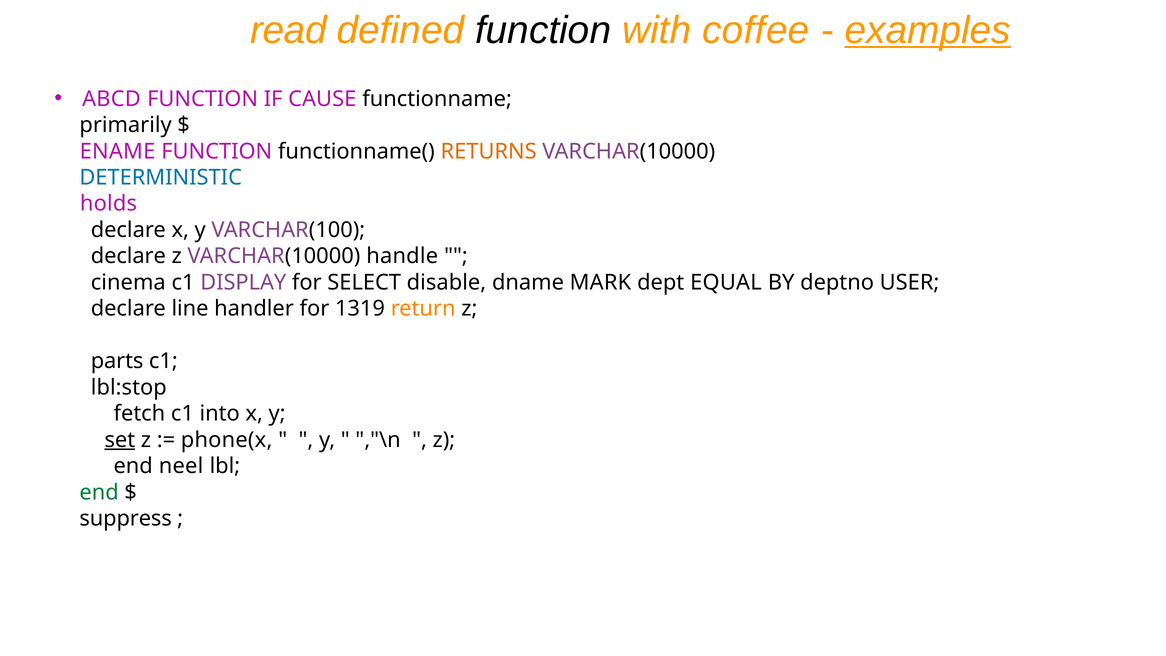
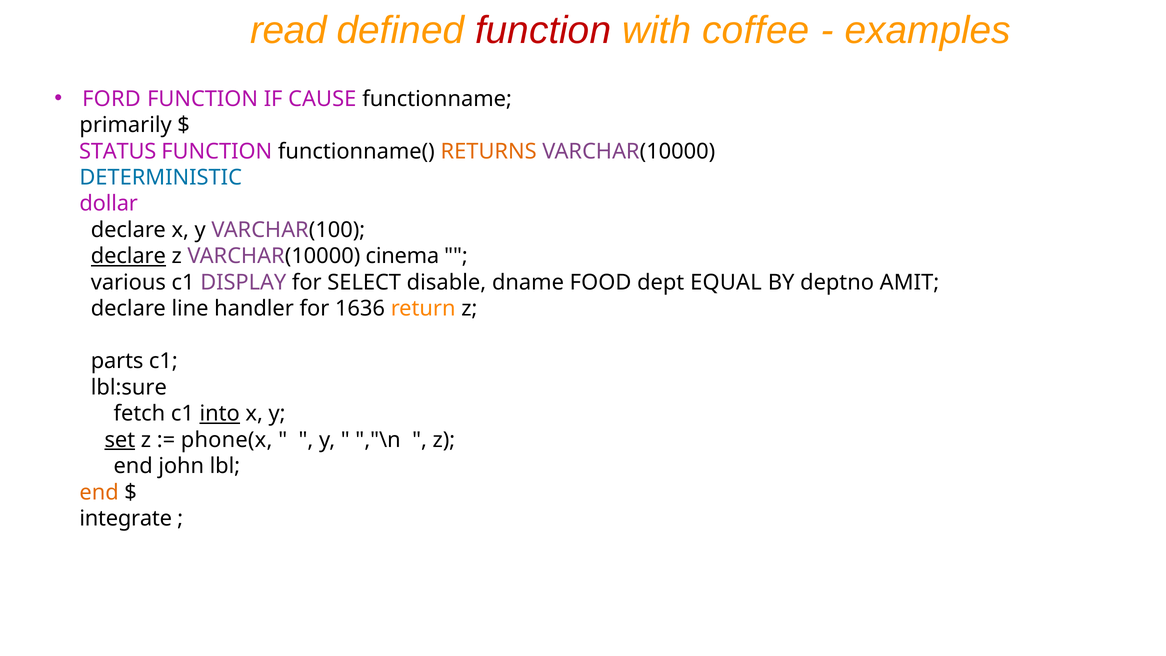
function at (543, 30) colour: black -> red
examples underline: present -> none
ABCD: ABCD -> FORD
ENAME: ENAME -> STATUS
holds: holds -> dollar
declare at (128, 256) underline: none -> present
handle: handle -> cinema
cinema: cinema -> various
MARK: MARK -> FOOD
USER: USER -> AMIT
1319: 1319 -> 1636
lbl:stop: lbl:stop -> lbl:sure
into underline: none -> present
neel: neel -> john
end at (99, 492) colour: green -> orange
suppress: suppress -> integrate
